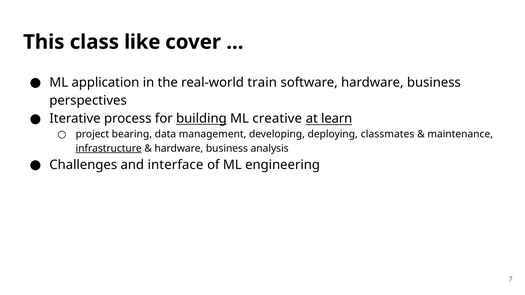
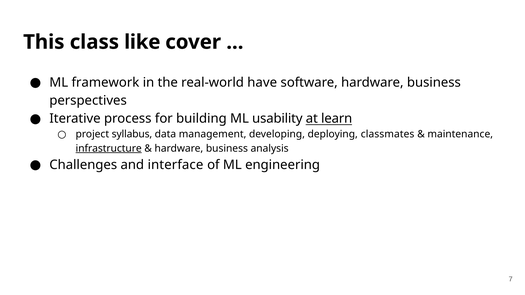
application: application -> framework
train: train -> have
building underline: present -> none
creative: creative -> usability
bearing: bearing -> syllabus
